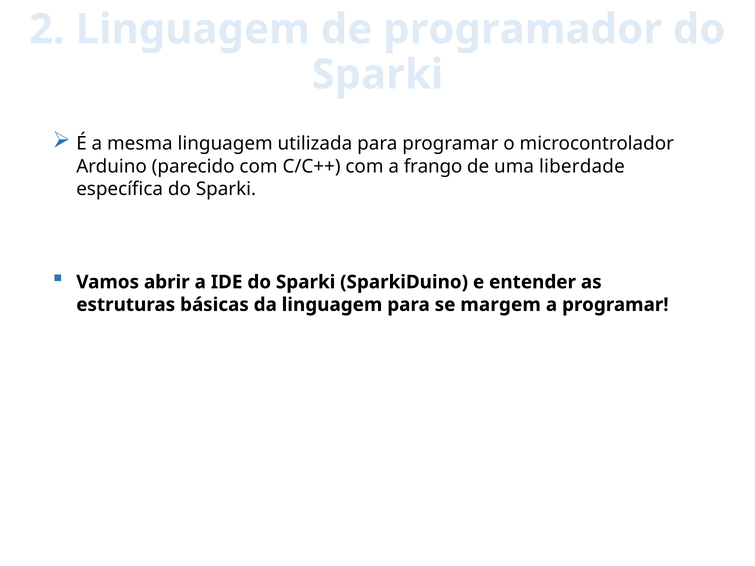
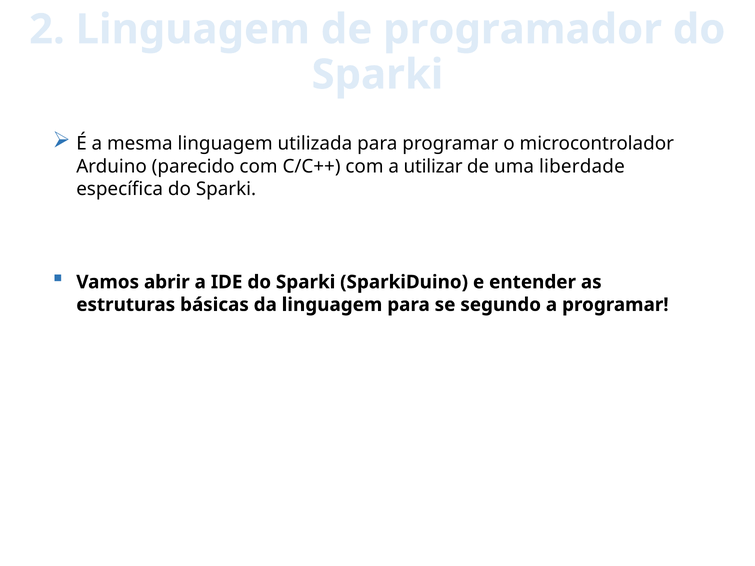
frango: frango -> utilizar
margem: margem -> segundo
